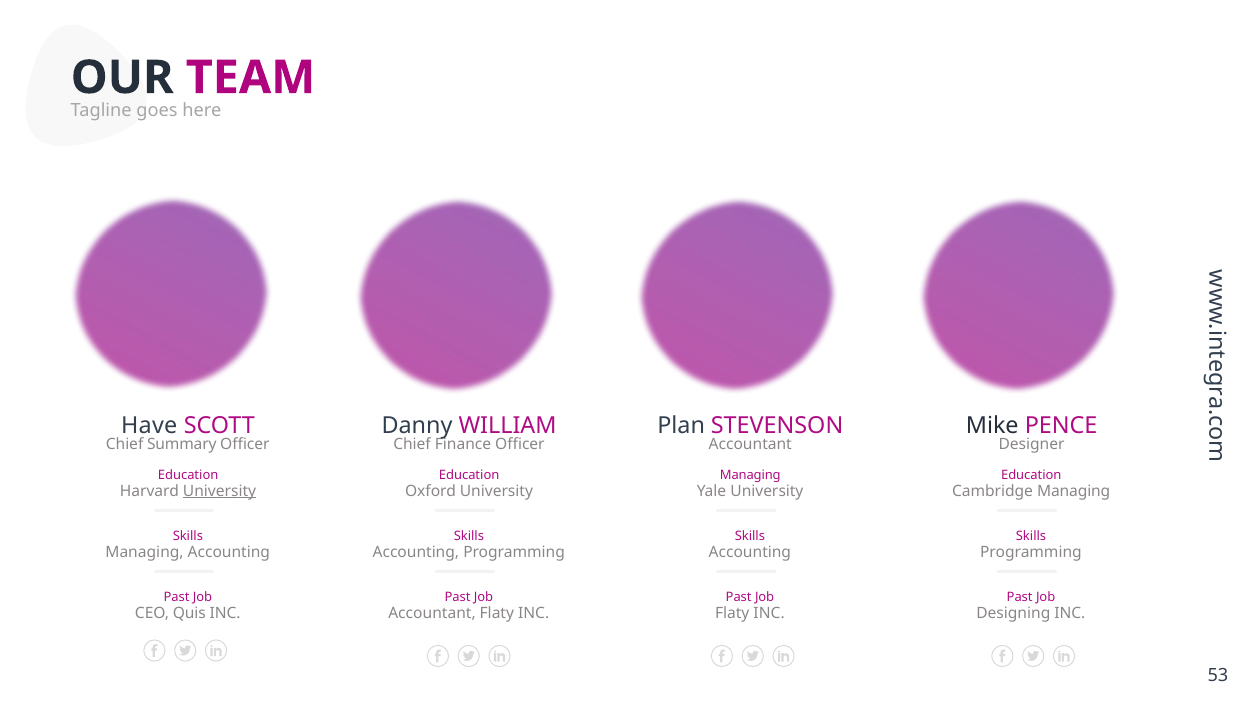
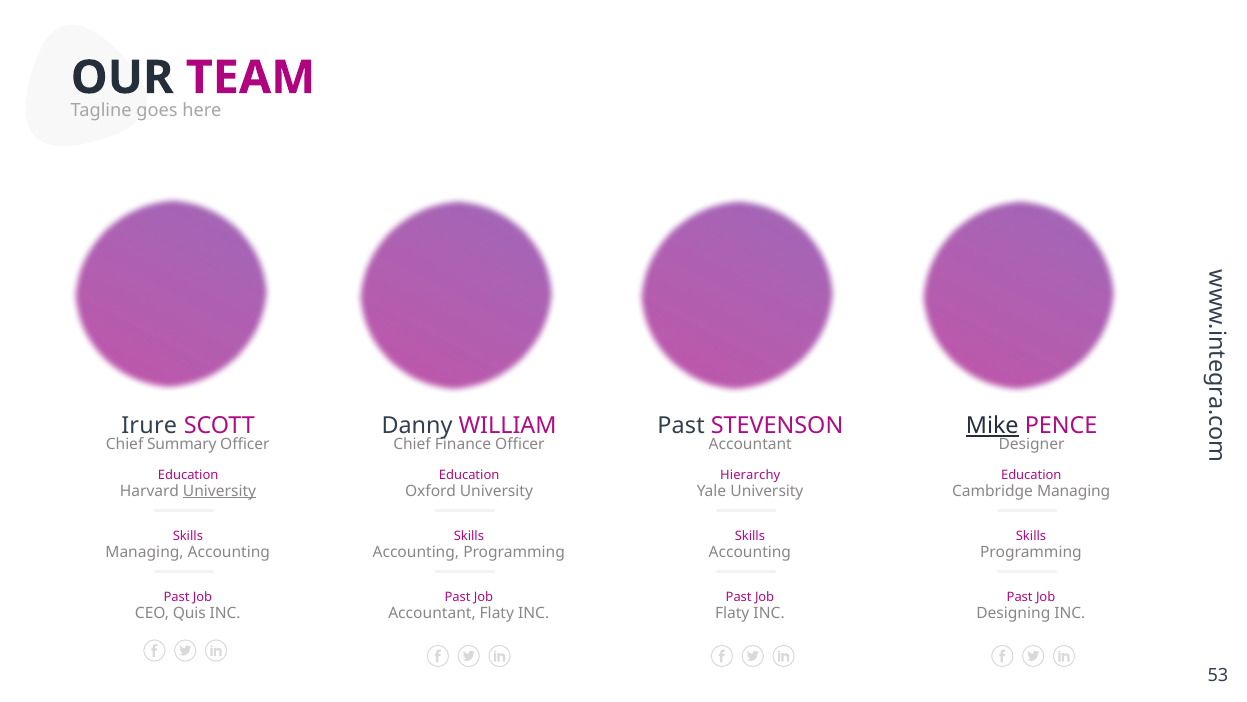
Have: Have -> Irure
Plan at (681, 425): Plan -> Past
Mike underline: none -> present
Managing at (750, 475): Managing -> Hierarchy
